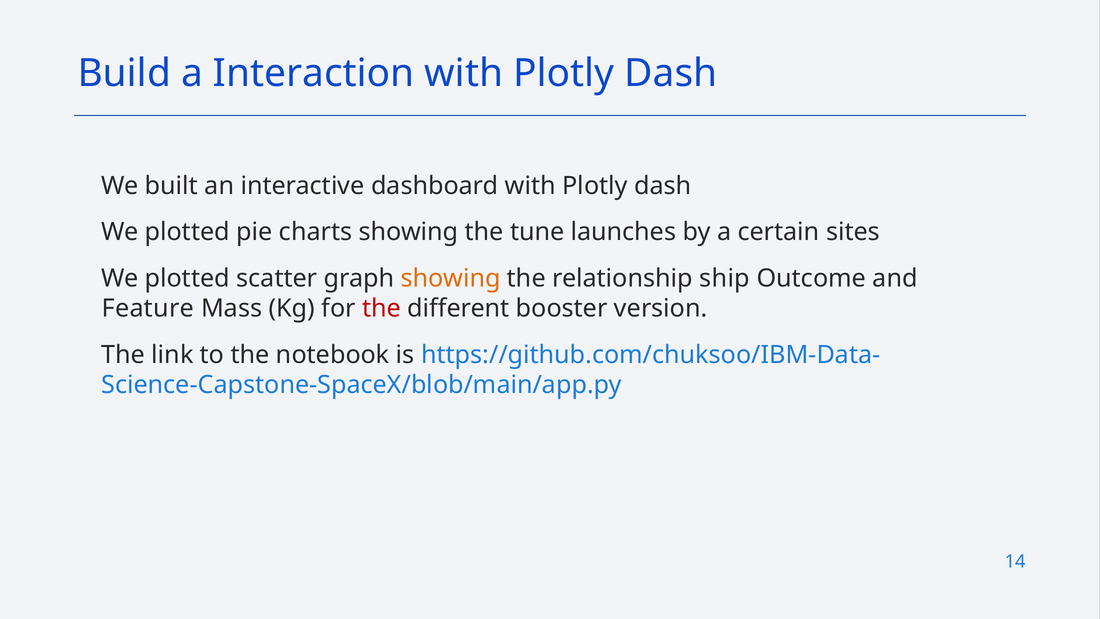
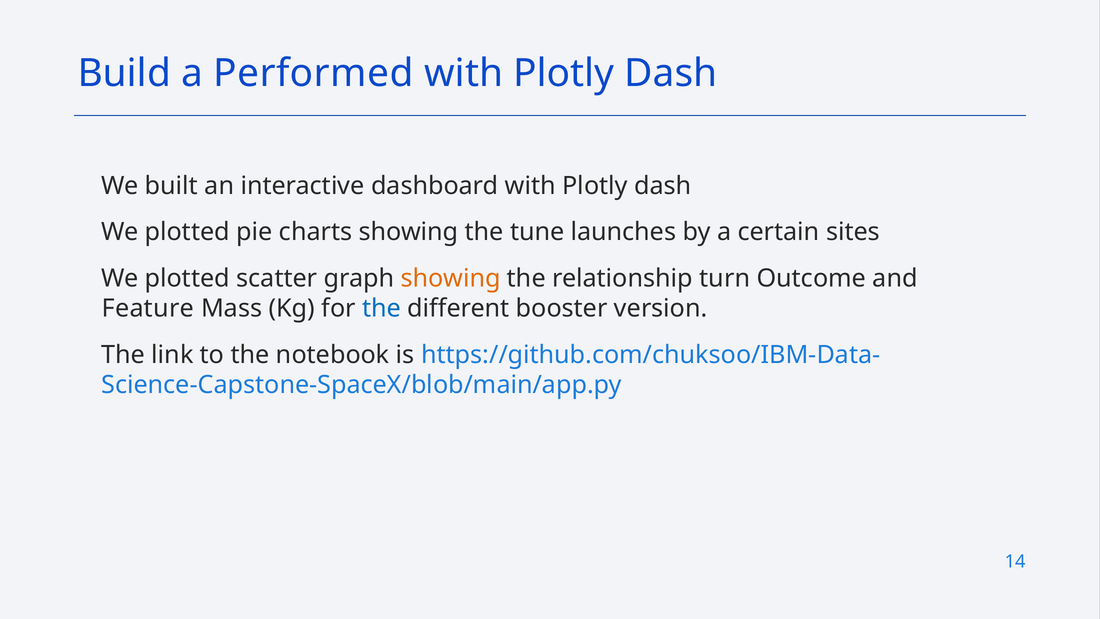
Interaction: Interaction -> Performed
ship: ship -> turn
the at (381, 308) colour: red -> blue
